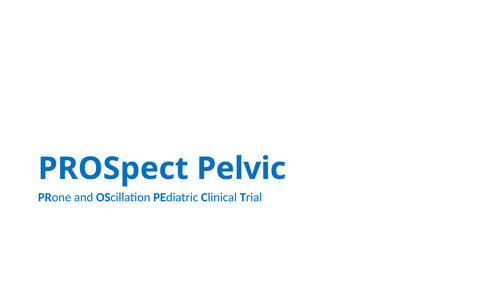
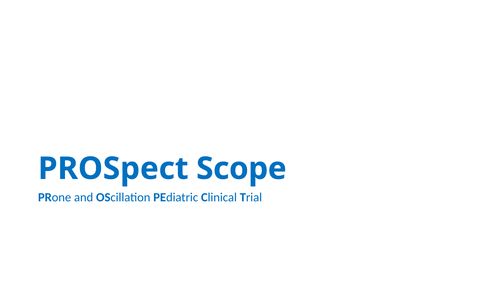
Pelvic: Pelvic -> Scope
